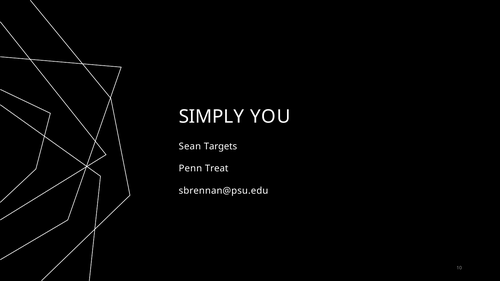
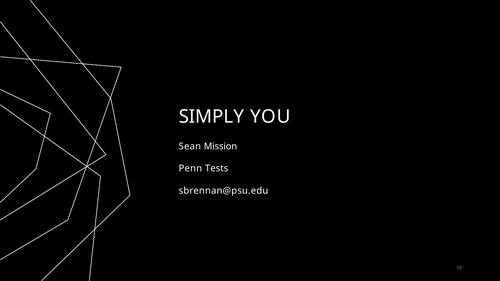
Targets: Targets -> Mission
Treat: Treat -> Tests
